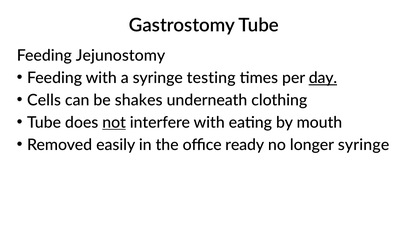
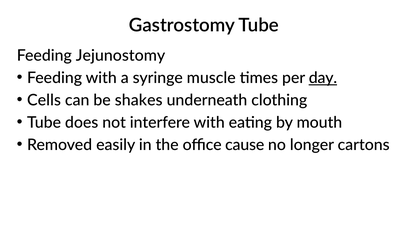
testing: testing -> muscle
not underline: present -> none
ready: ready -> cause
longer syringe: syringe -> cartons
